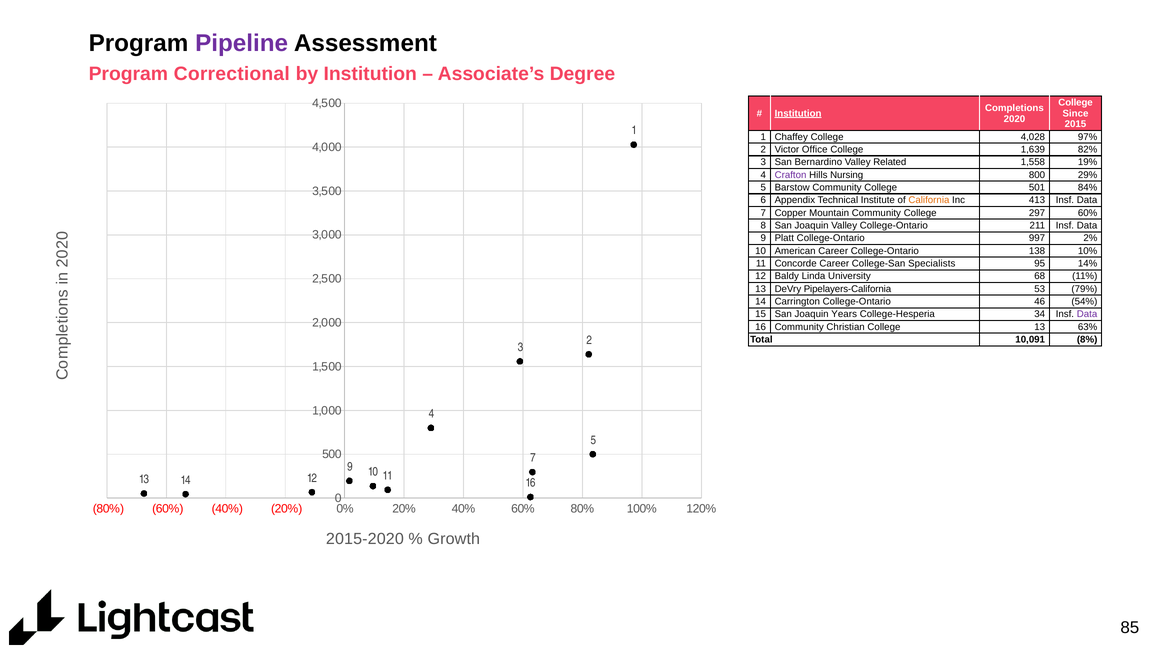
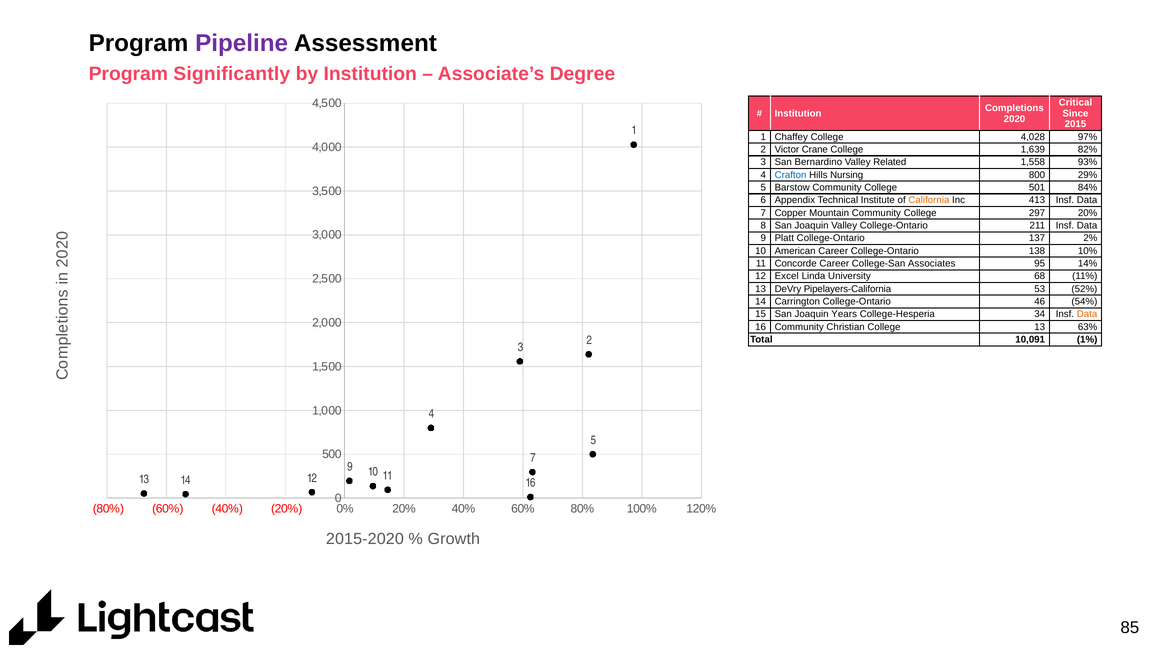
Correctional: Correctional -> Significantly
College at (1076, 102): College -> Critical
Institution at (798, 113) underline: present -> none
Office: Office -> Crane
19%: 19% -> 93%
Crafton colour: purple -> blue
297 60%: 60% -> 20%
997: 997 -> 137
Specialists: Specialists -> Associates
Baldy: Baldy -> Excel
79%: 79% -> 52%
Data at (1087, 314) colour: purple -> orange
8%: 8% -> 1%
